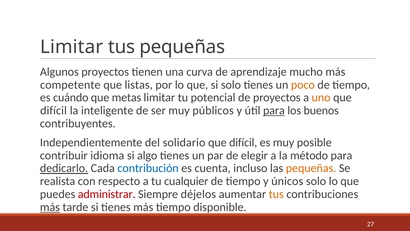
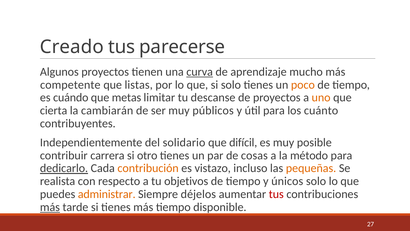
Limitar at (72, 47): Limitar -> Creado
tus pequeñas: pequeñas -> parecerse
curva underline: none -> present
potencial: potencial -> descanse
difícil at (54, 110): difícil -> cierta
inteligente: inteligente -> cambiarán
para at (274, 110) underline: present -> none
buenos: buenos -> cuánto
idioma: idioma -> carrera
algo: algo -> otro
elegir: elegir -> cosas
contribución colour: blue -> orange
cuenta: cuenta -> vistazo
cualquier: cualquier -> objetivos
administrar colour: red -> orange
tus at (276, 194) colour: orange -> red
